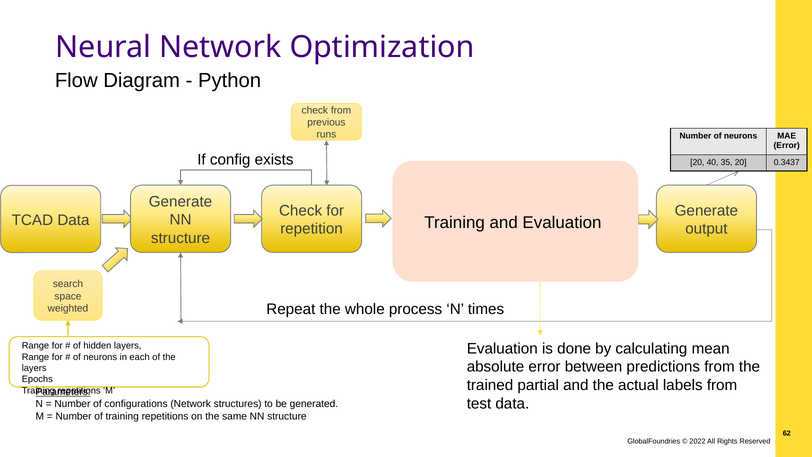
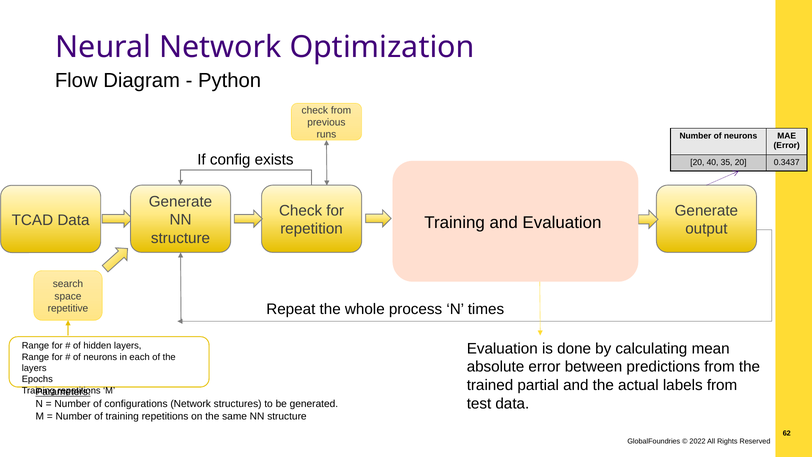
weighted: weighted -> repetitive
